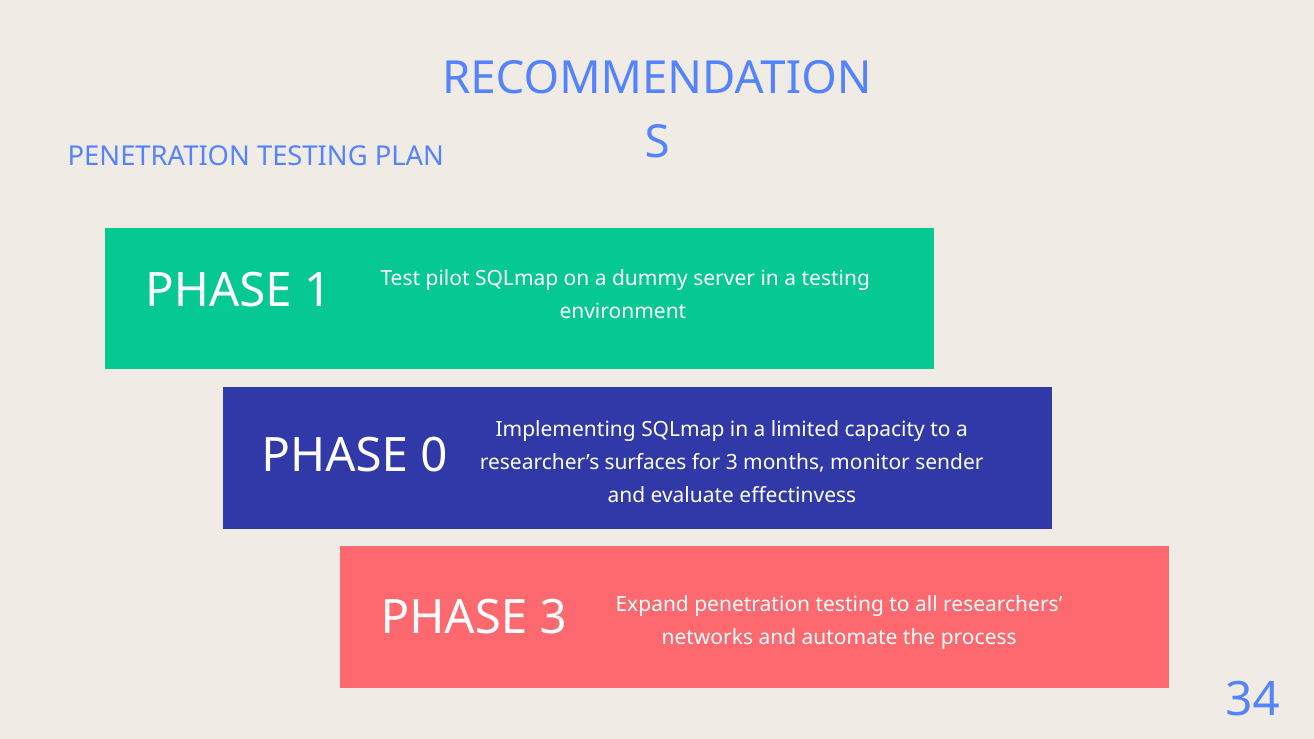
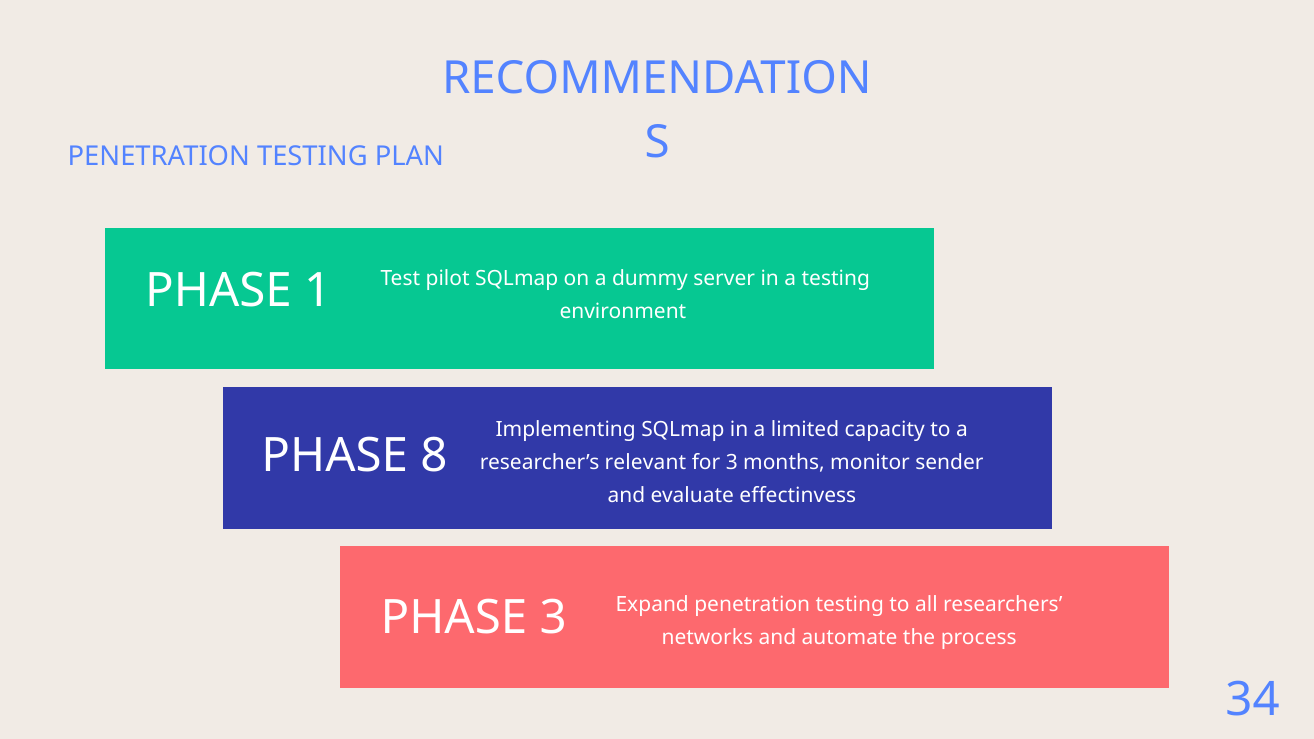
0: 0 -> 8
surfaces: surfaces -> relevant
